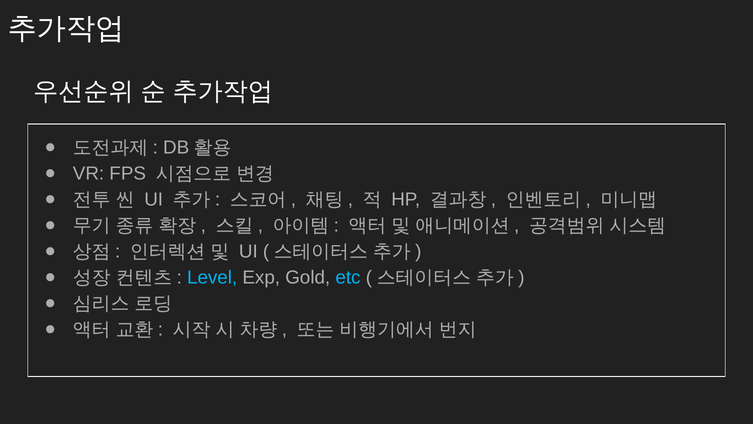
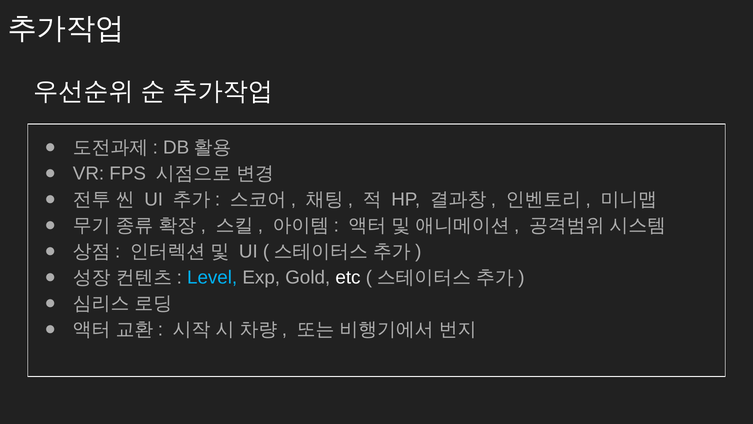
etc colour: light blue -> white
